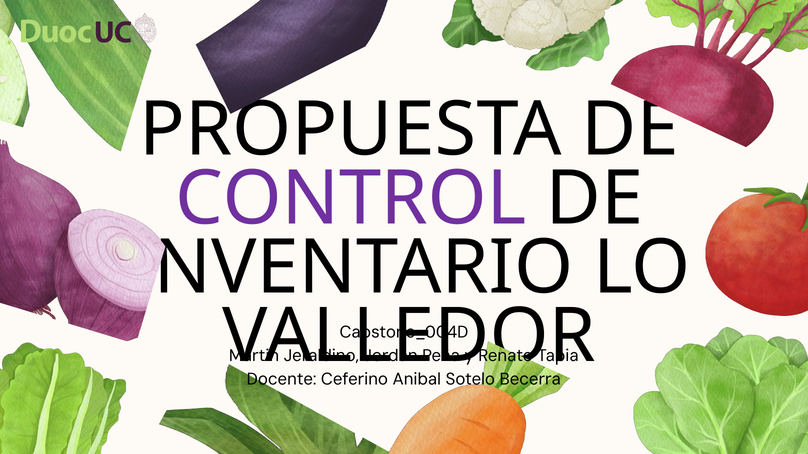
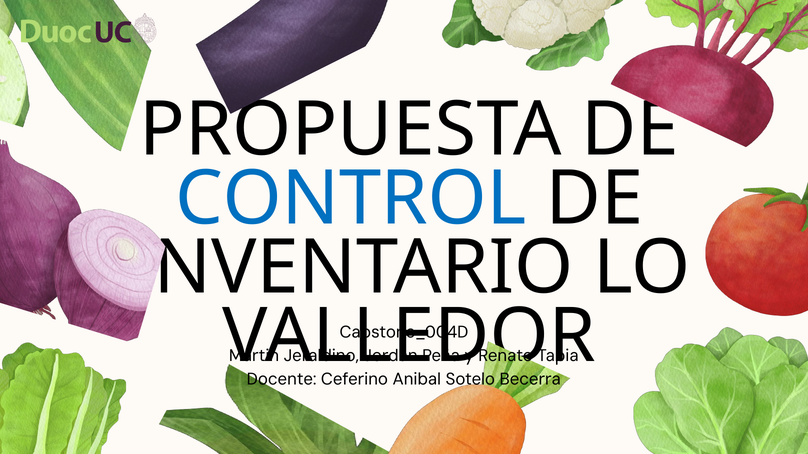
CONTROL colour: purple -> blue
